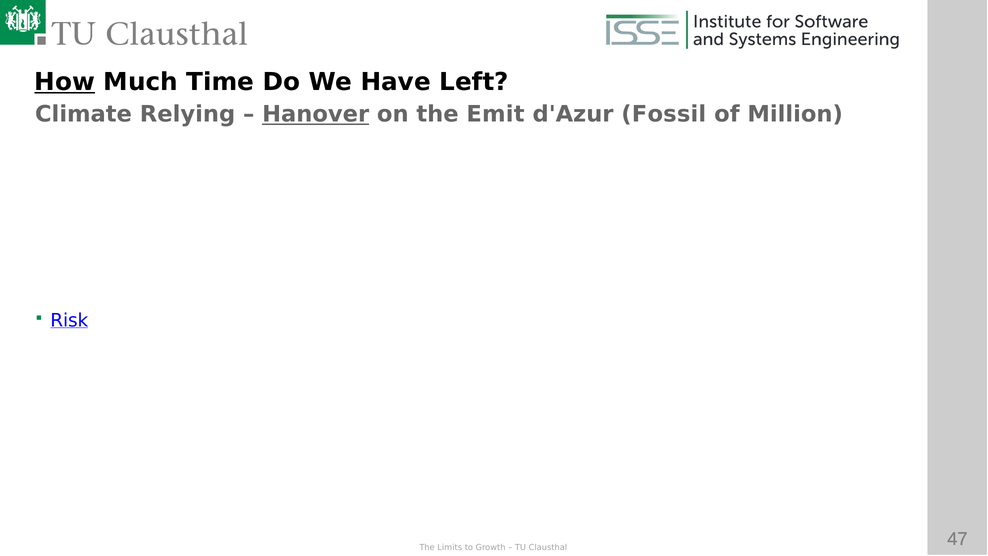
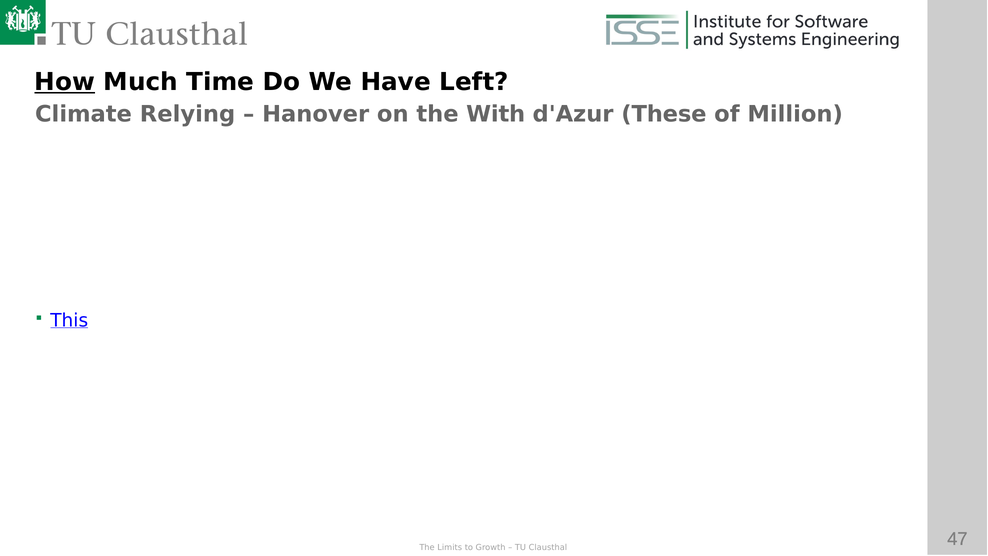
Hanover underline: present -> none
Emit: Emit -> With
Fossil: Fossil -> These
Risk: Risk -> This
